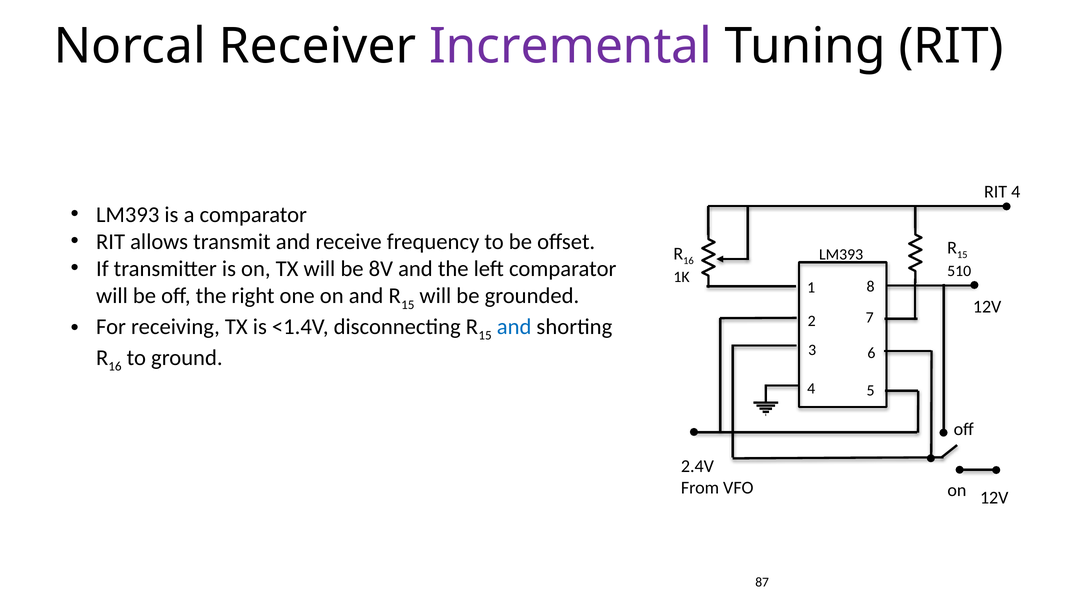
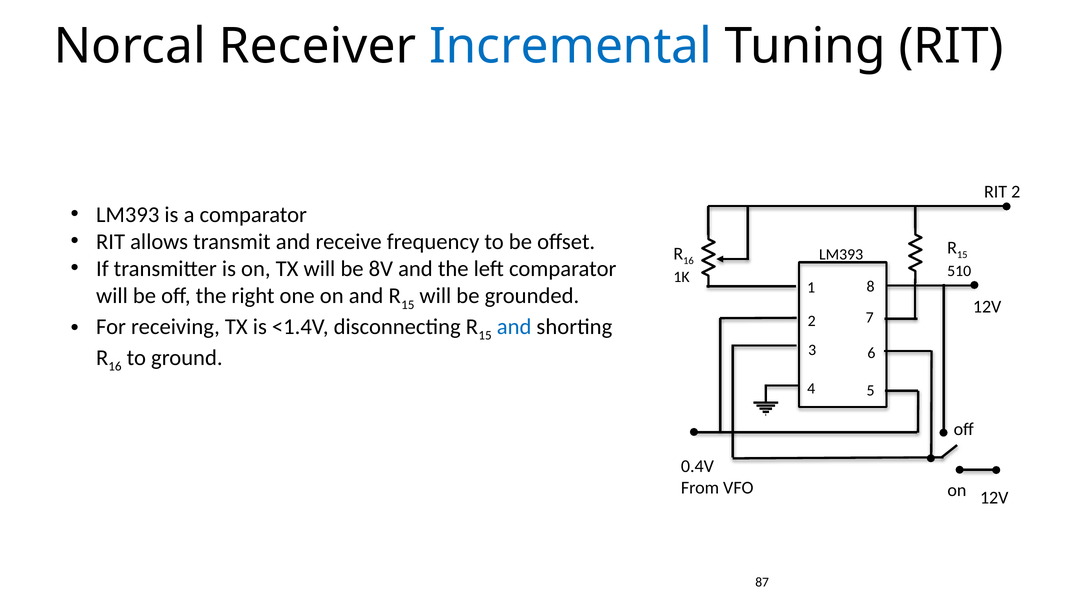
Incremental colour: purple -> blue
RIT 4: 4 -> 2
2.4V: 2.4V -> 0.4V
